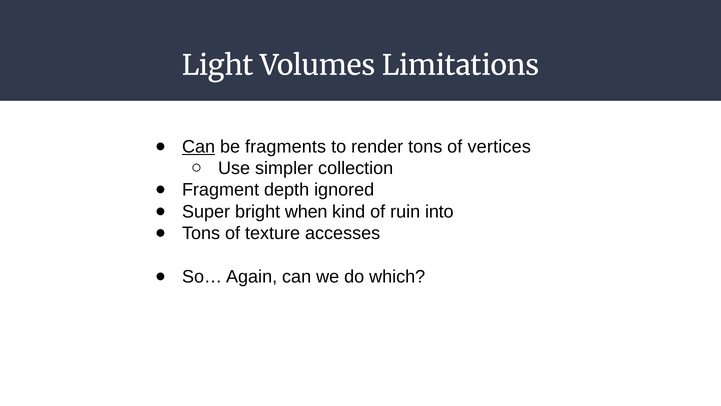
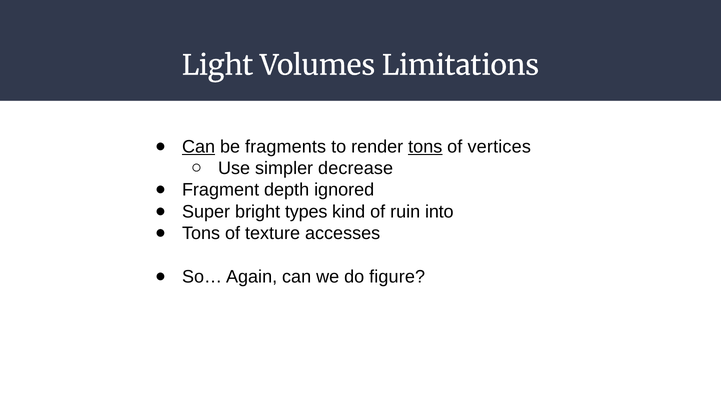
tons at (425, 146) underline: none -> present
collection: collection -> decrease
when: when -> types
which: which -> figure
